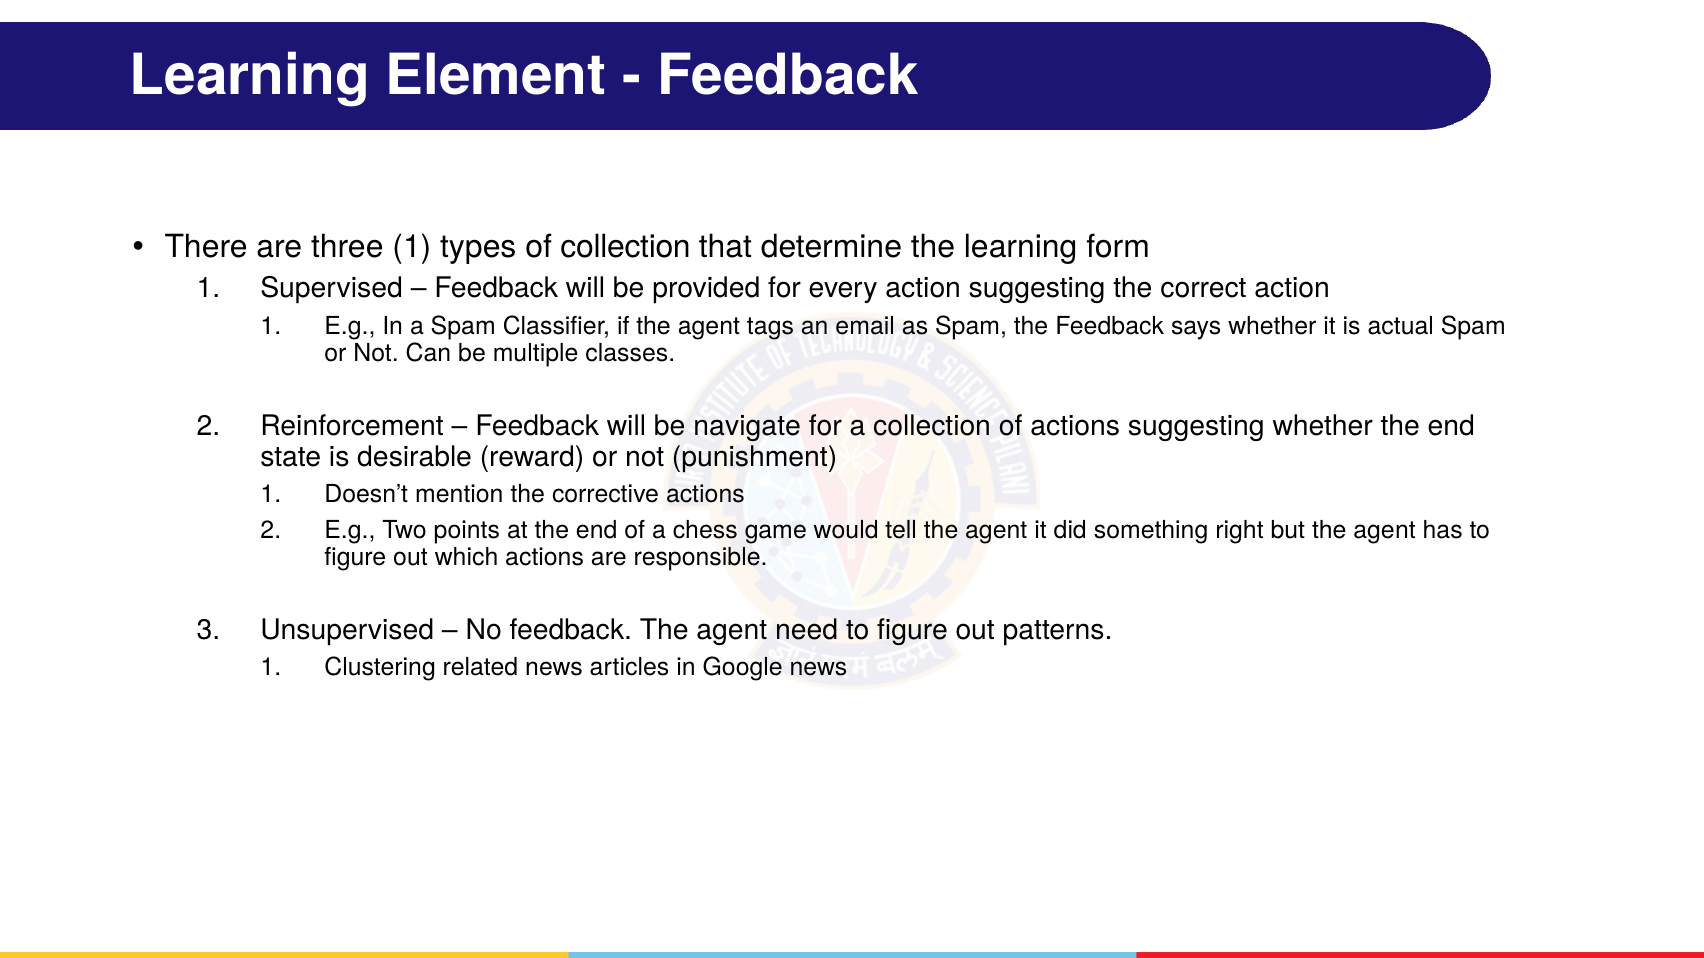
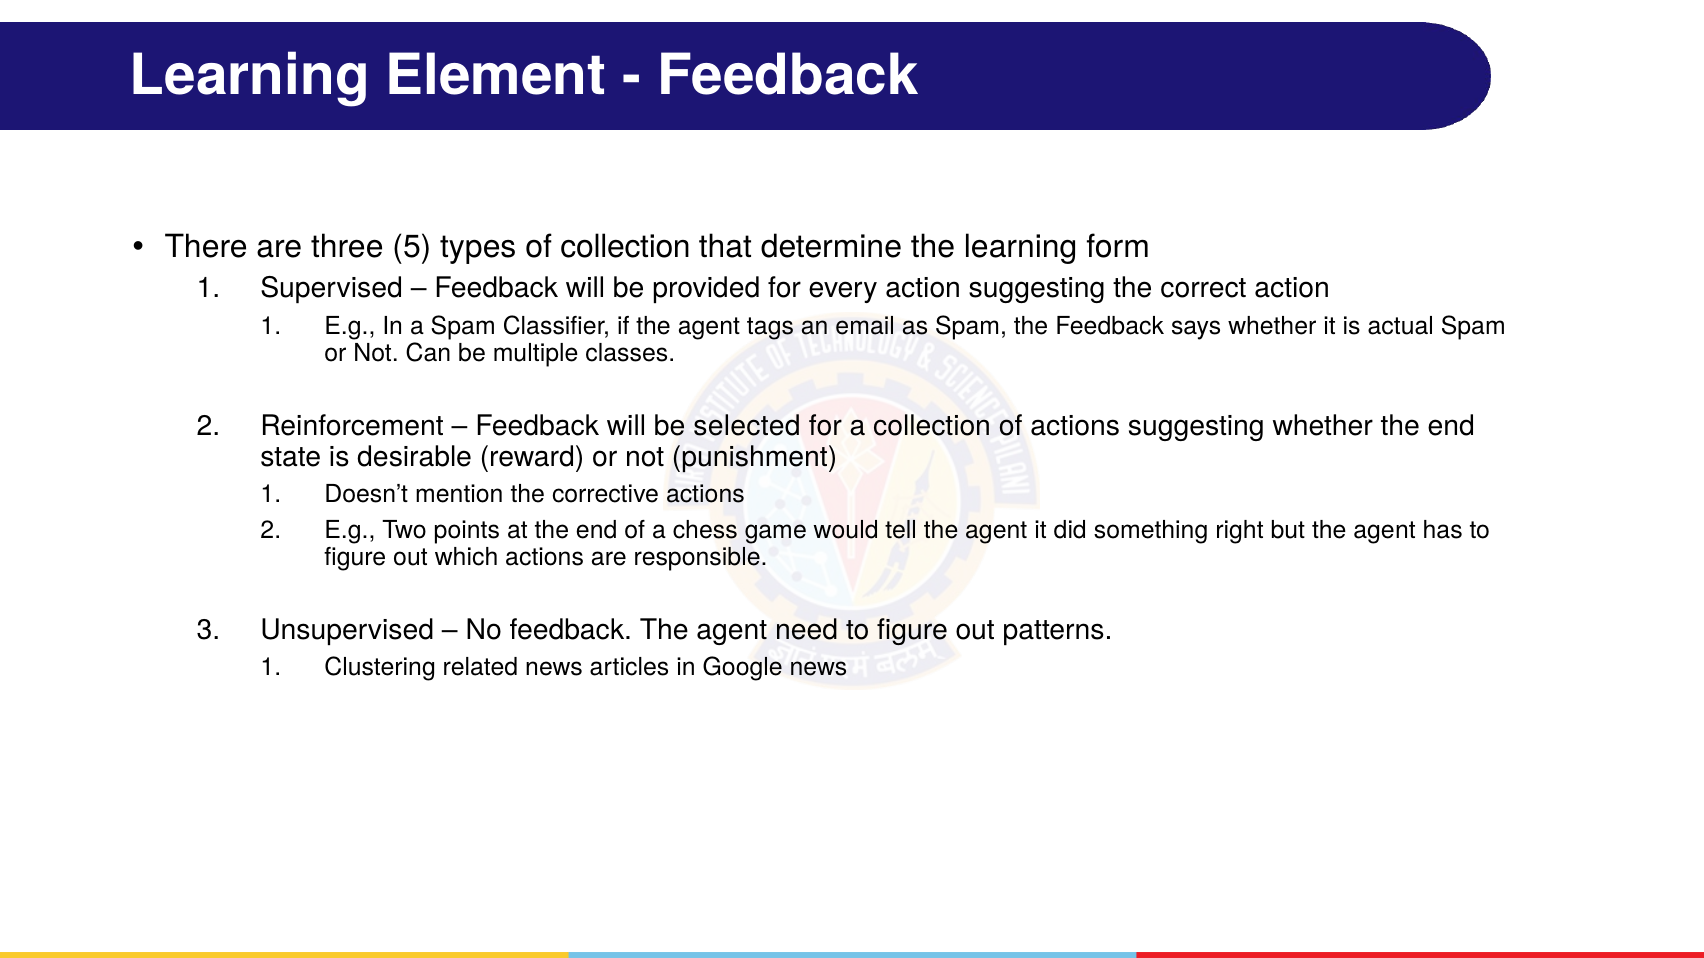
three 1: 1 -> 5
navigate: navigate -> selected
